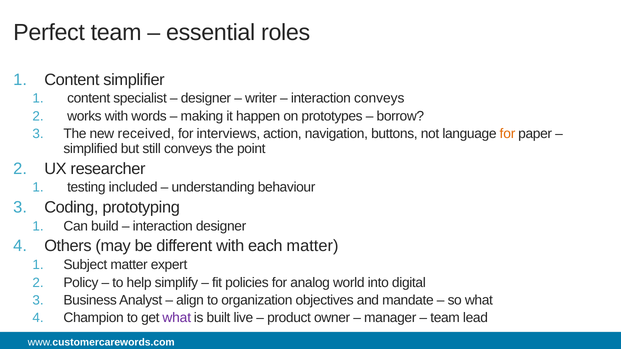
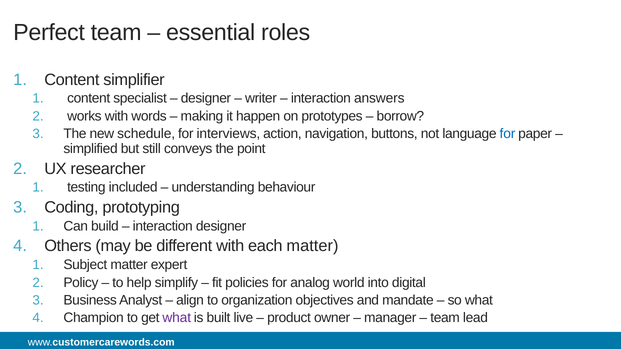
interaction conveys: conveys -> answers
received: received -> schedule
for at (507, 134) colour: orange -> blue
